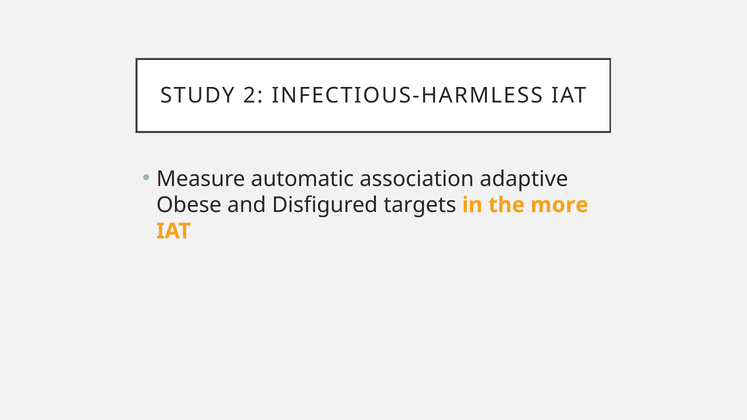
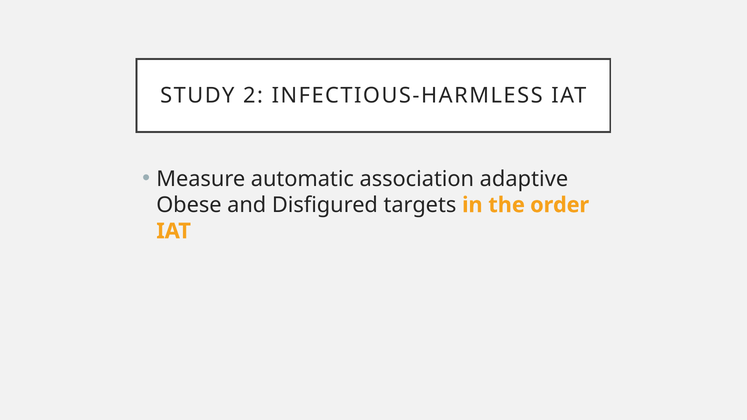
more: more -> order
